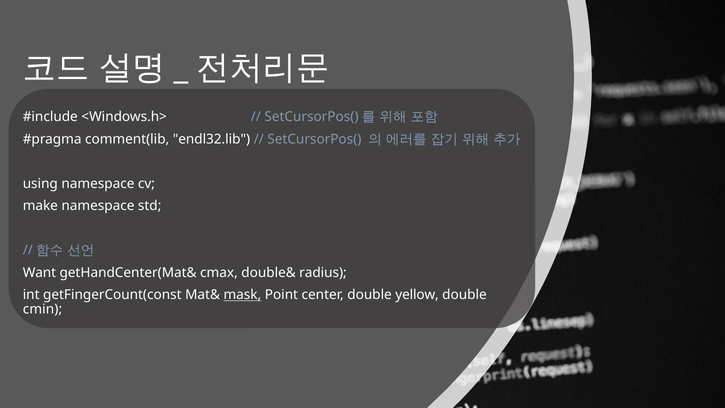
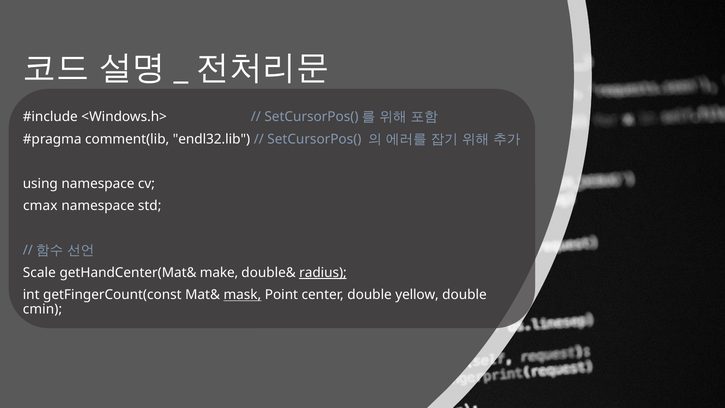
make: make -> cmax
Want: Want -> Scale
cmax: cmax -> make
radius underline: none -> present
